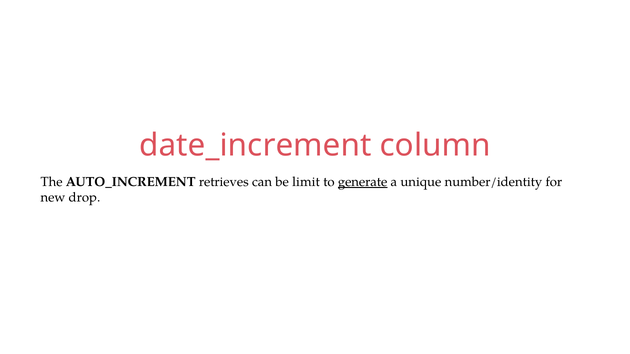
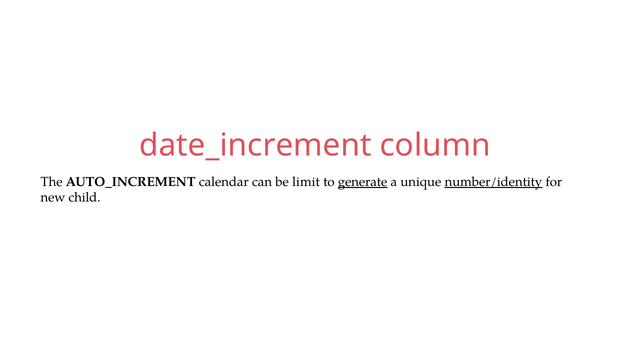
retrieves: retrieves -> calendar
number/identity underline: none -> present
drop: drop -> child
